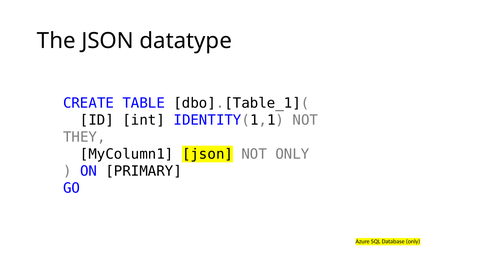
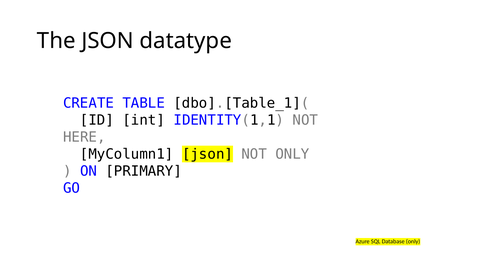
THEY: THEY -> HERE
